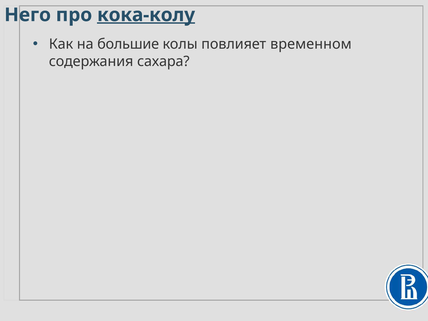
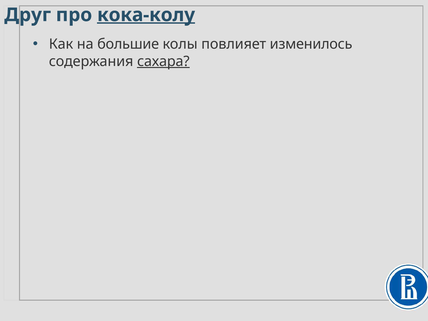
Него: Него -> Друг
временном: временном -> изменилось
сахара underline: none -> present
